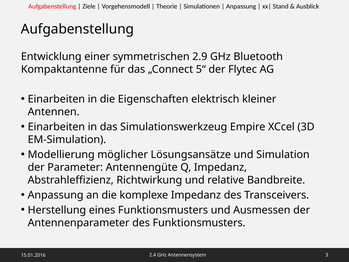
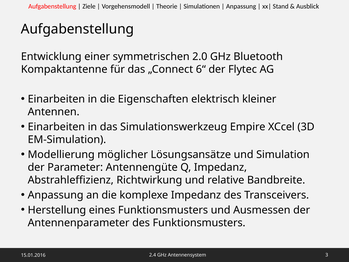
2.9: 2.9 -> 2.0
5“: 5“ -> 6“
